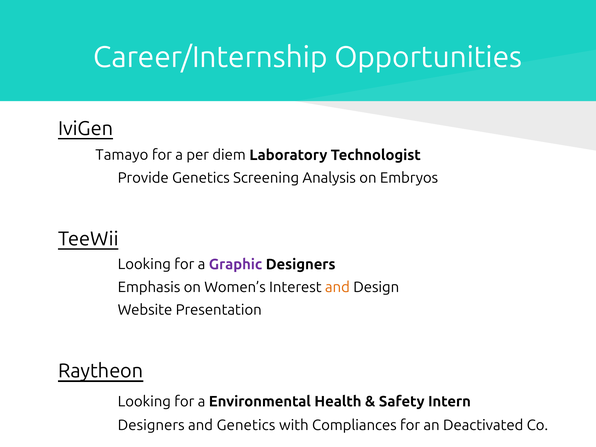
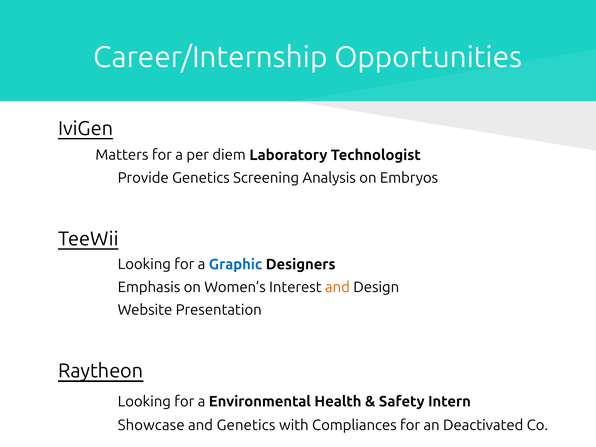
Tamayo: Tamayo -> Matters
Graphic colour: purple -> blue
Designers at (151, 425): Designers -> Showcase
